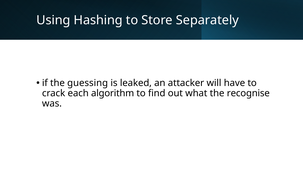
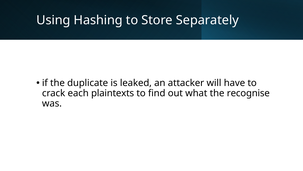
guessing: guessing -> duplicate
algorithm: algorithm -> plaintexts
